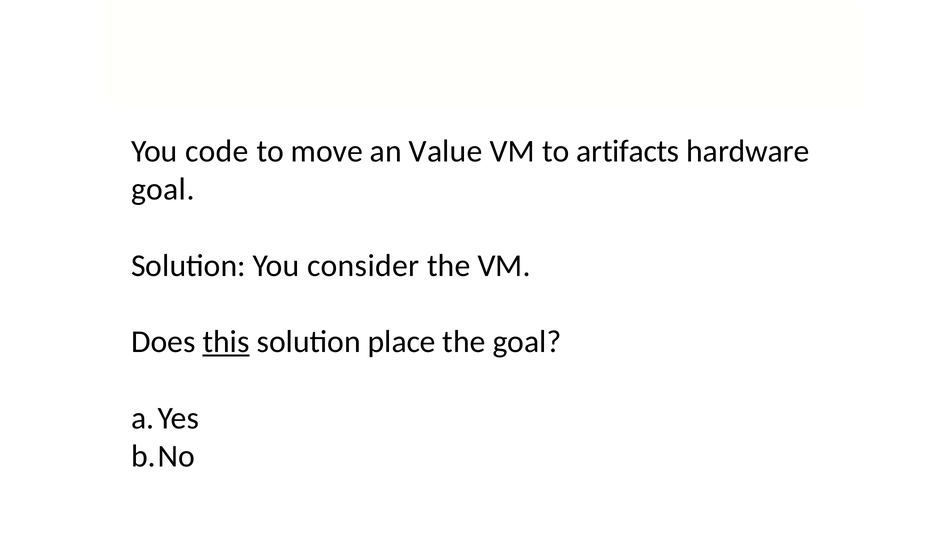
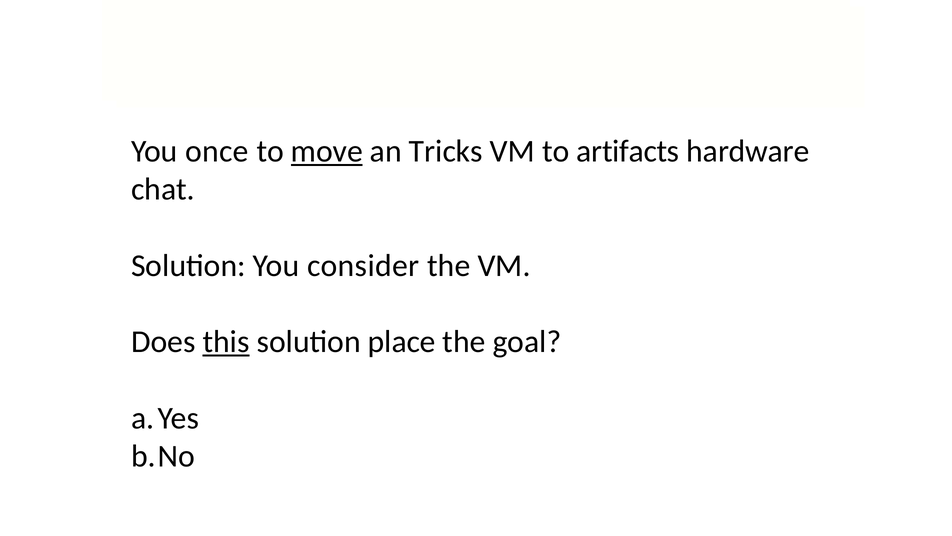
code: code -> once
move underline: none -> present
Value: Value -> Tricks
goal at (163, 189): goal -> chat
